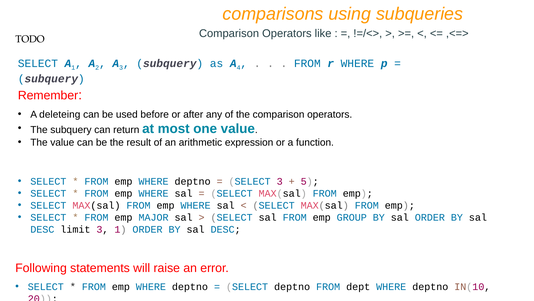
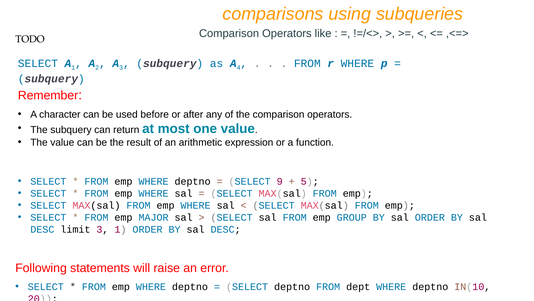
deleteing: deleteing -> character
SELECT 3: 3 -> 9
